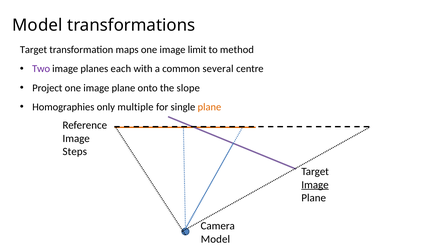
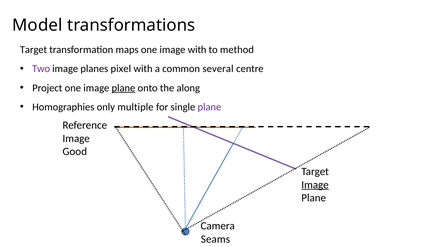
image limit: limit -> with
each: each -> pixel
plane at (123, 88) underline: none -> present
slope: slope -> along
plane at (209, 107) colour: orange -> purple
Steps: Steps -> Good
Model at (215, 238): Model -> Seams
